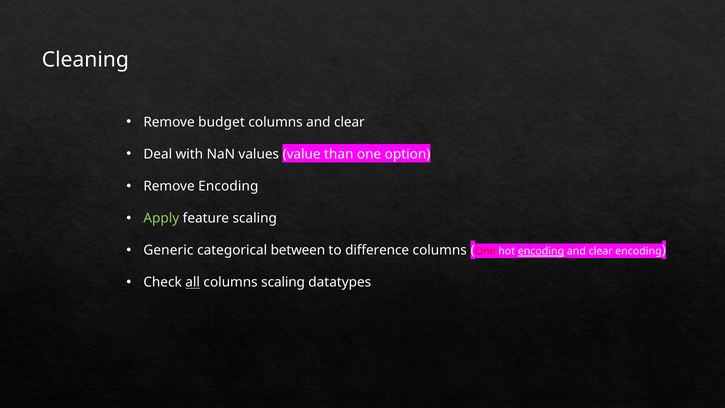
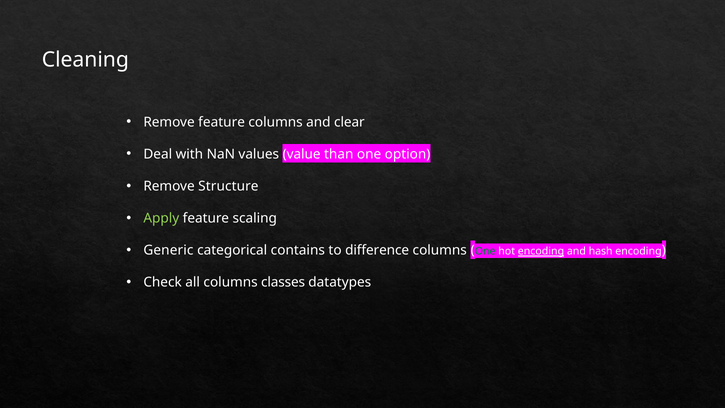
Remove budget: budget -> feature
Remove Encoding: Encoding -> Structure
between: between -> contains
One at (485, 251) colour: red -> green
clear at (601, 251): clear -> hash
all underline: present -> none
columns scaling: scaling -> classes
